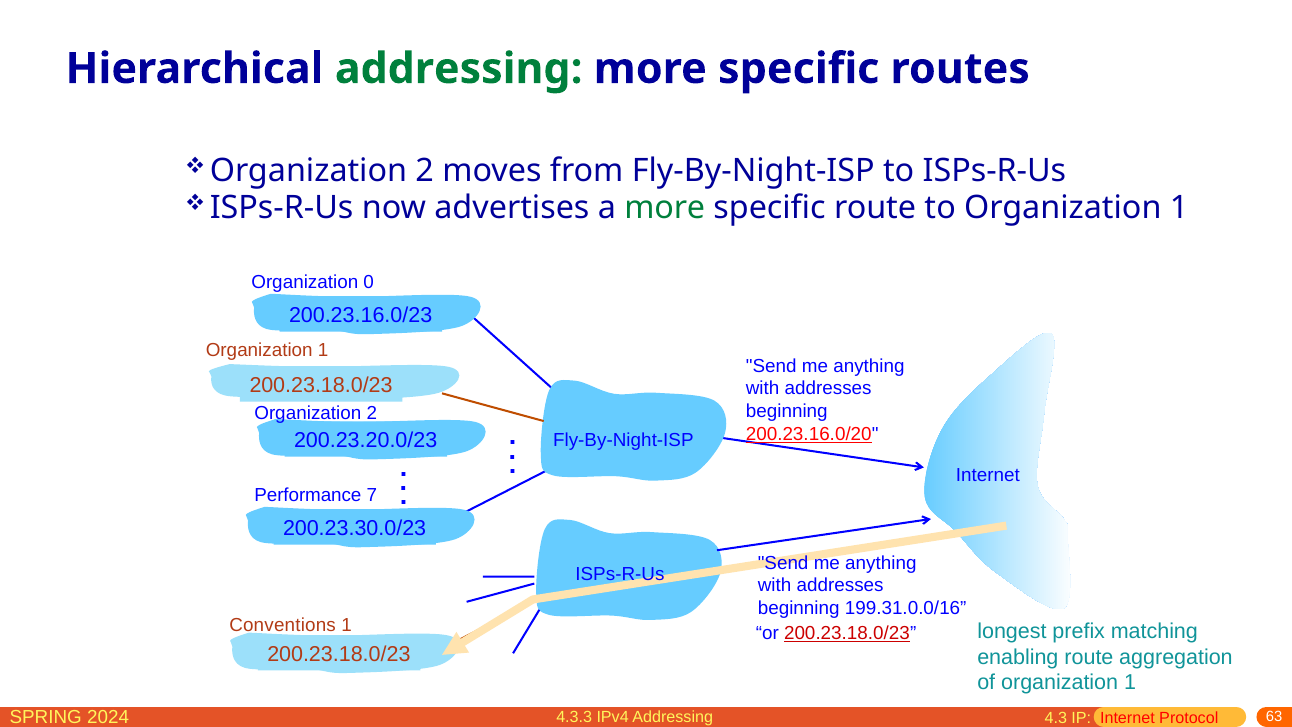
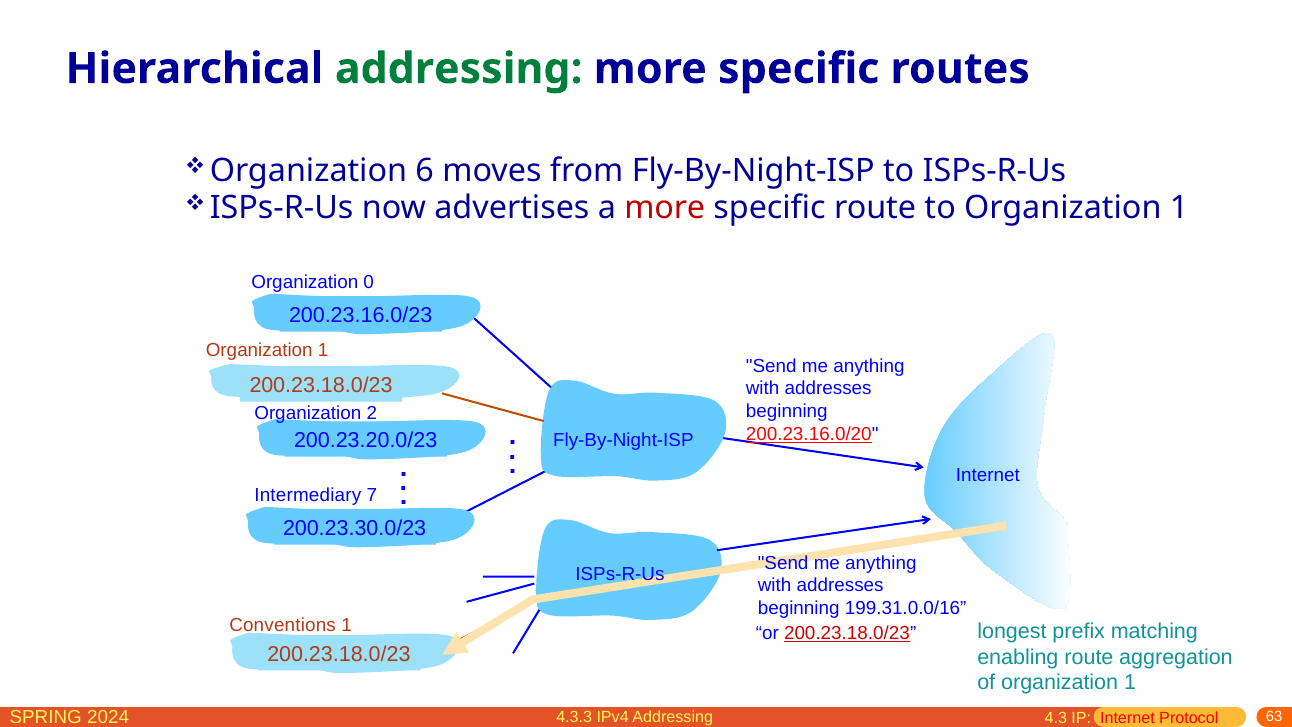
2 at (425, 170): 2 -> 6
more at (665, 208) colour: green -> red
Performance: Performance -> Intermediary
